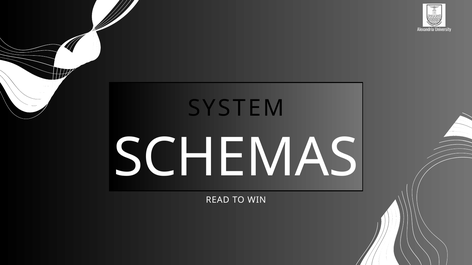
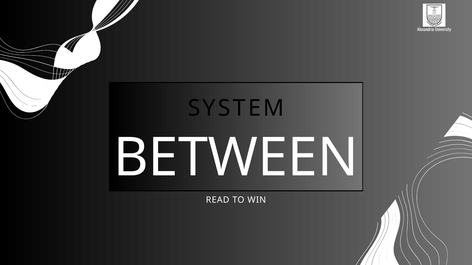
SCHEMAS: SCHEMAS -> BETWEEN
